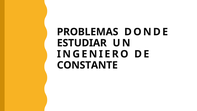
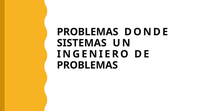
ESTUDIAR: ESTUDIAR -> SISTEMAS
CONSTANTE at (87, 65): CONSTANTE -> PROBLEMAS
